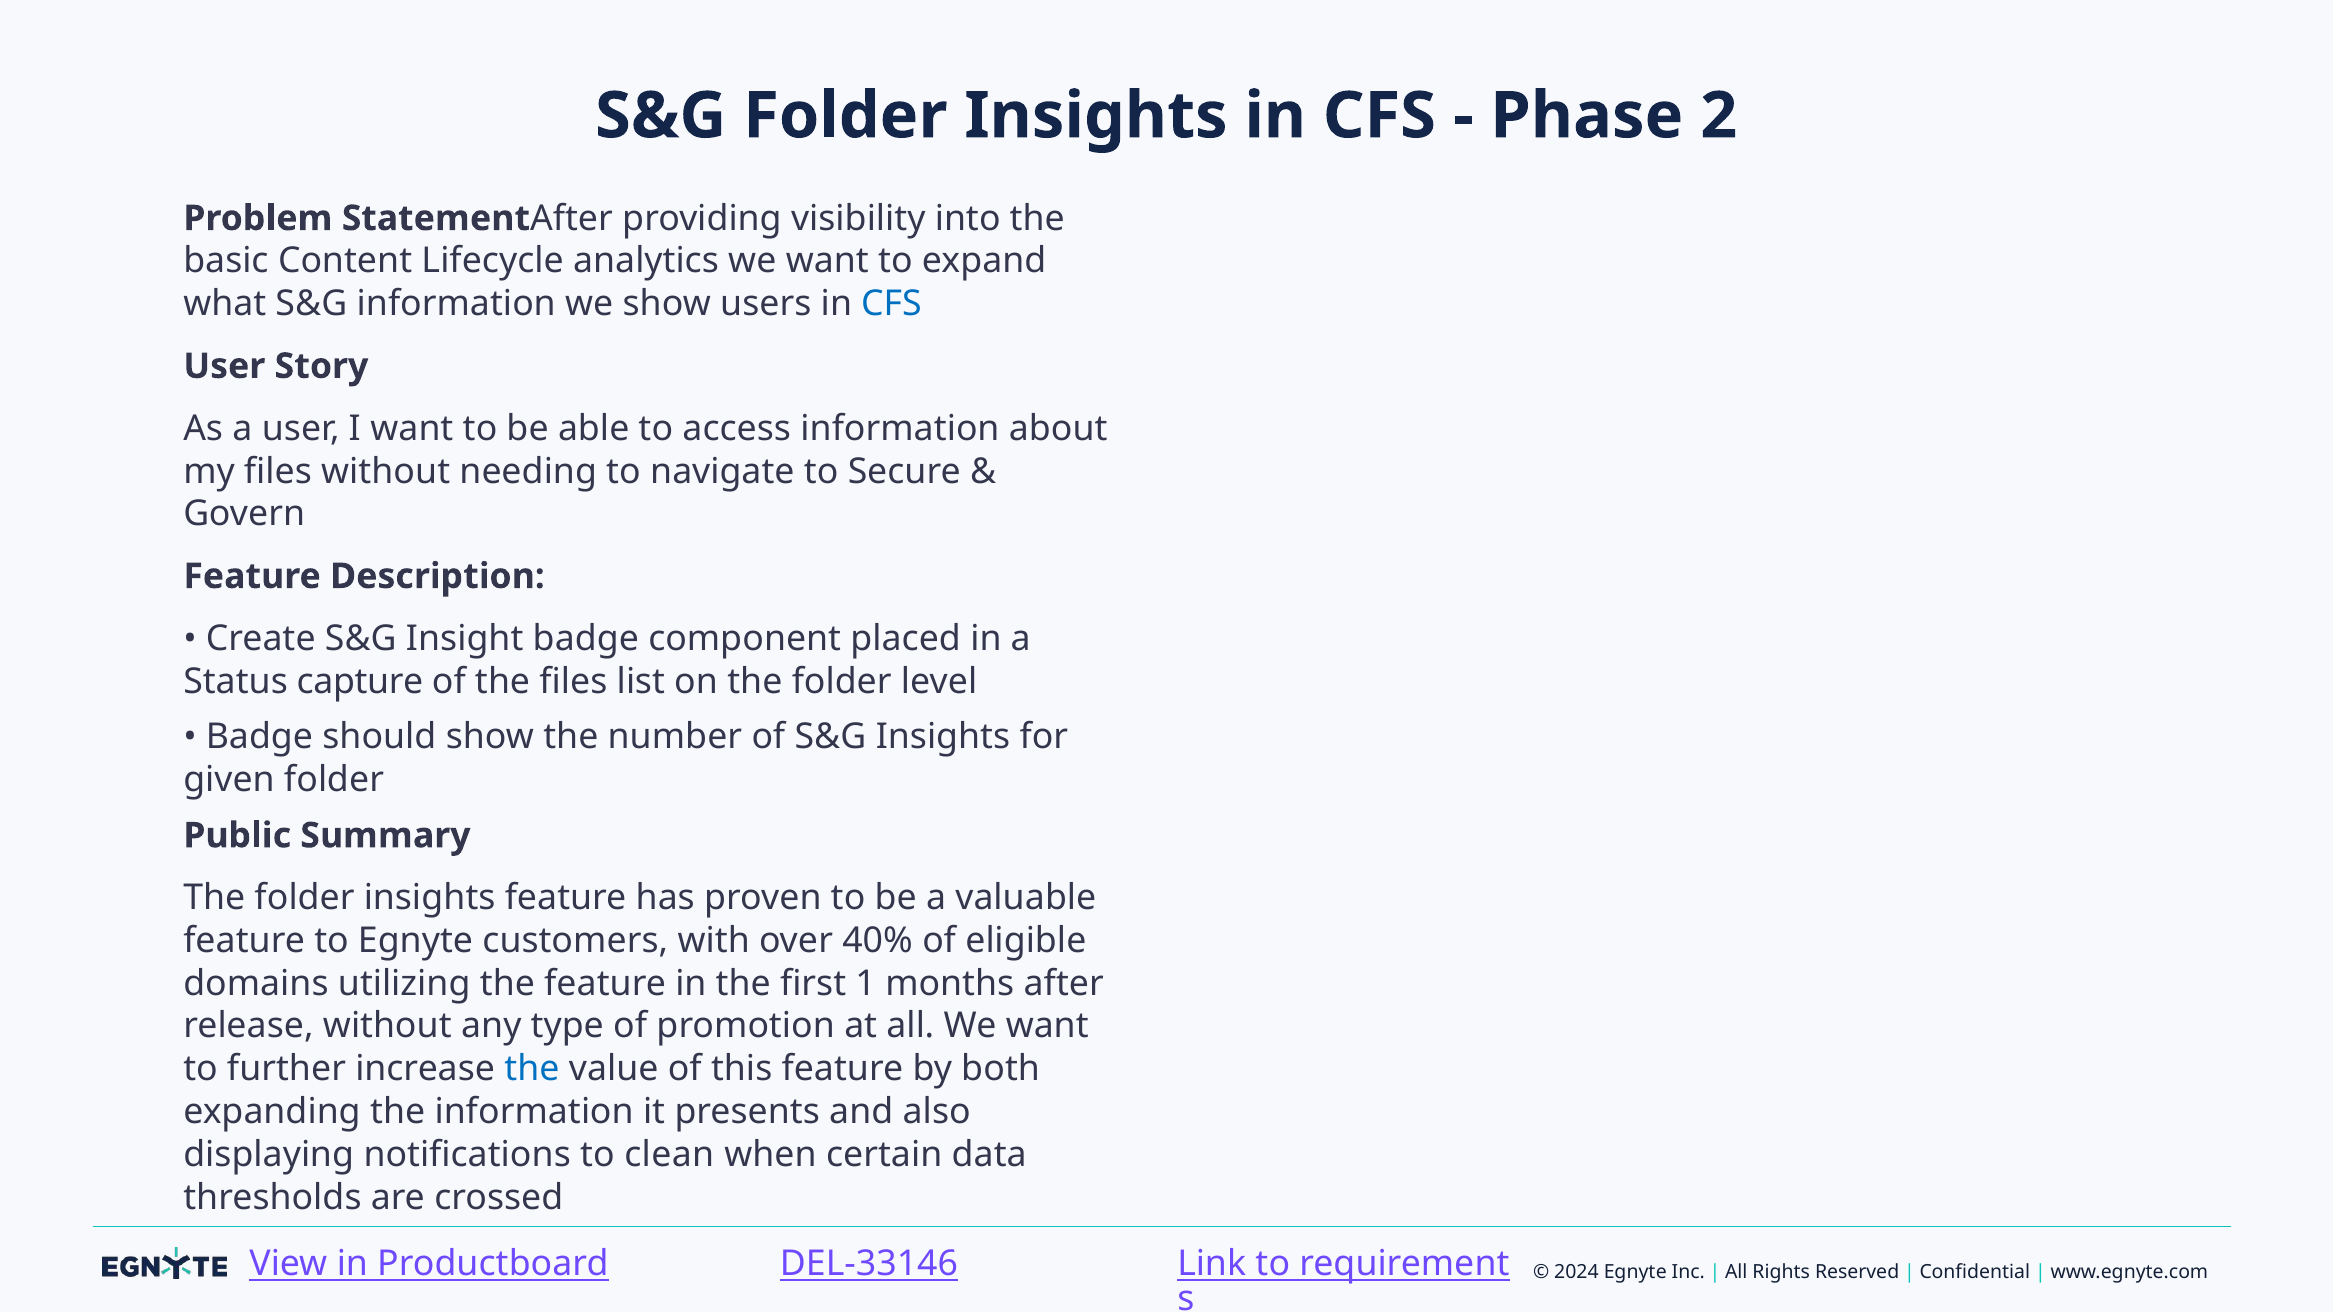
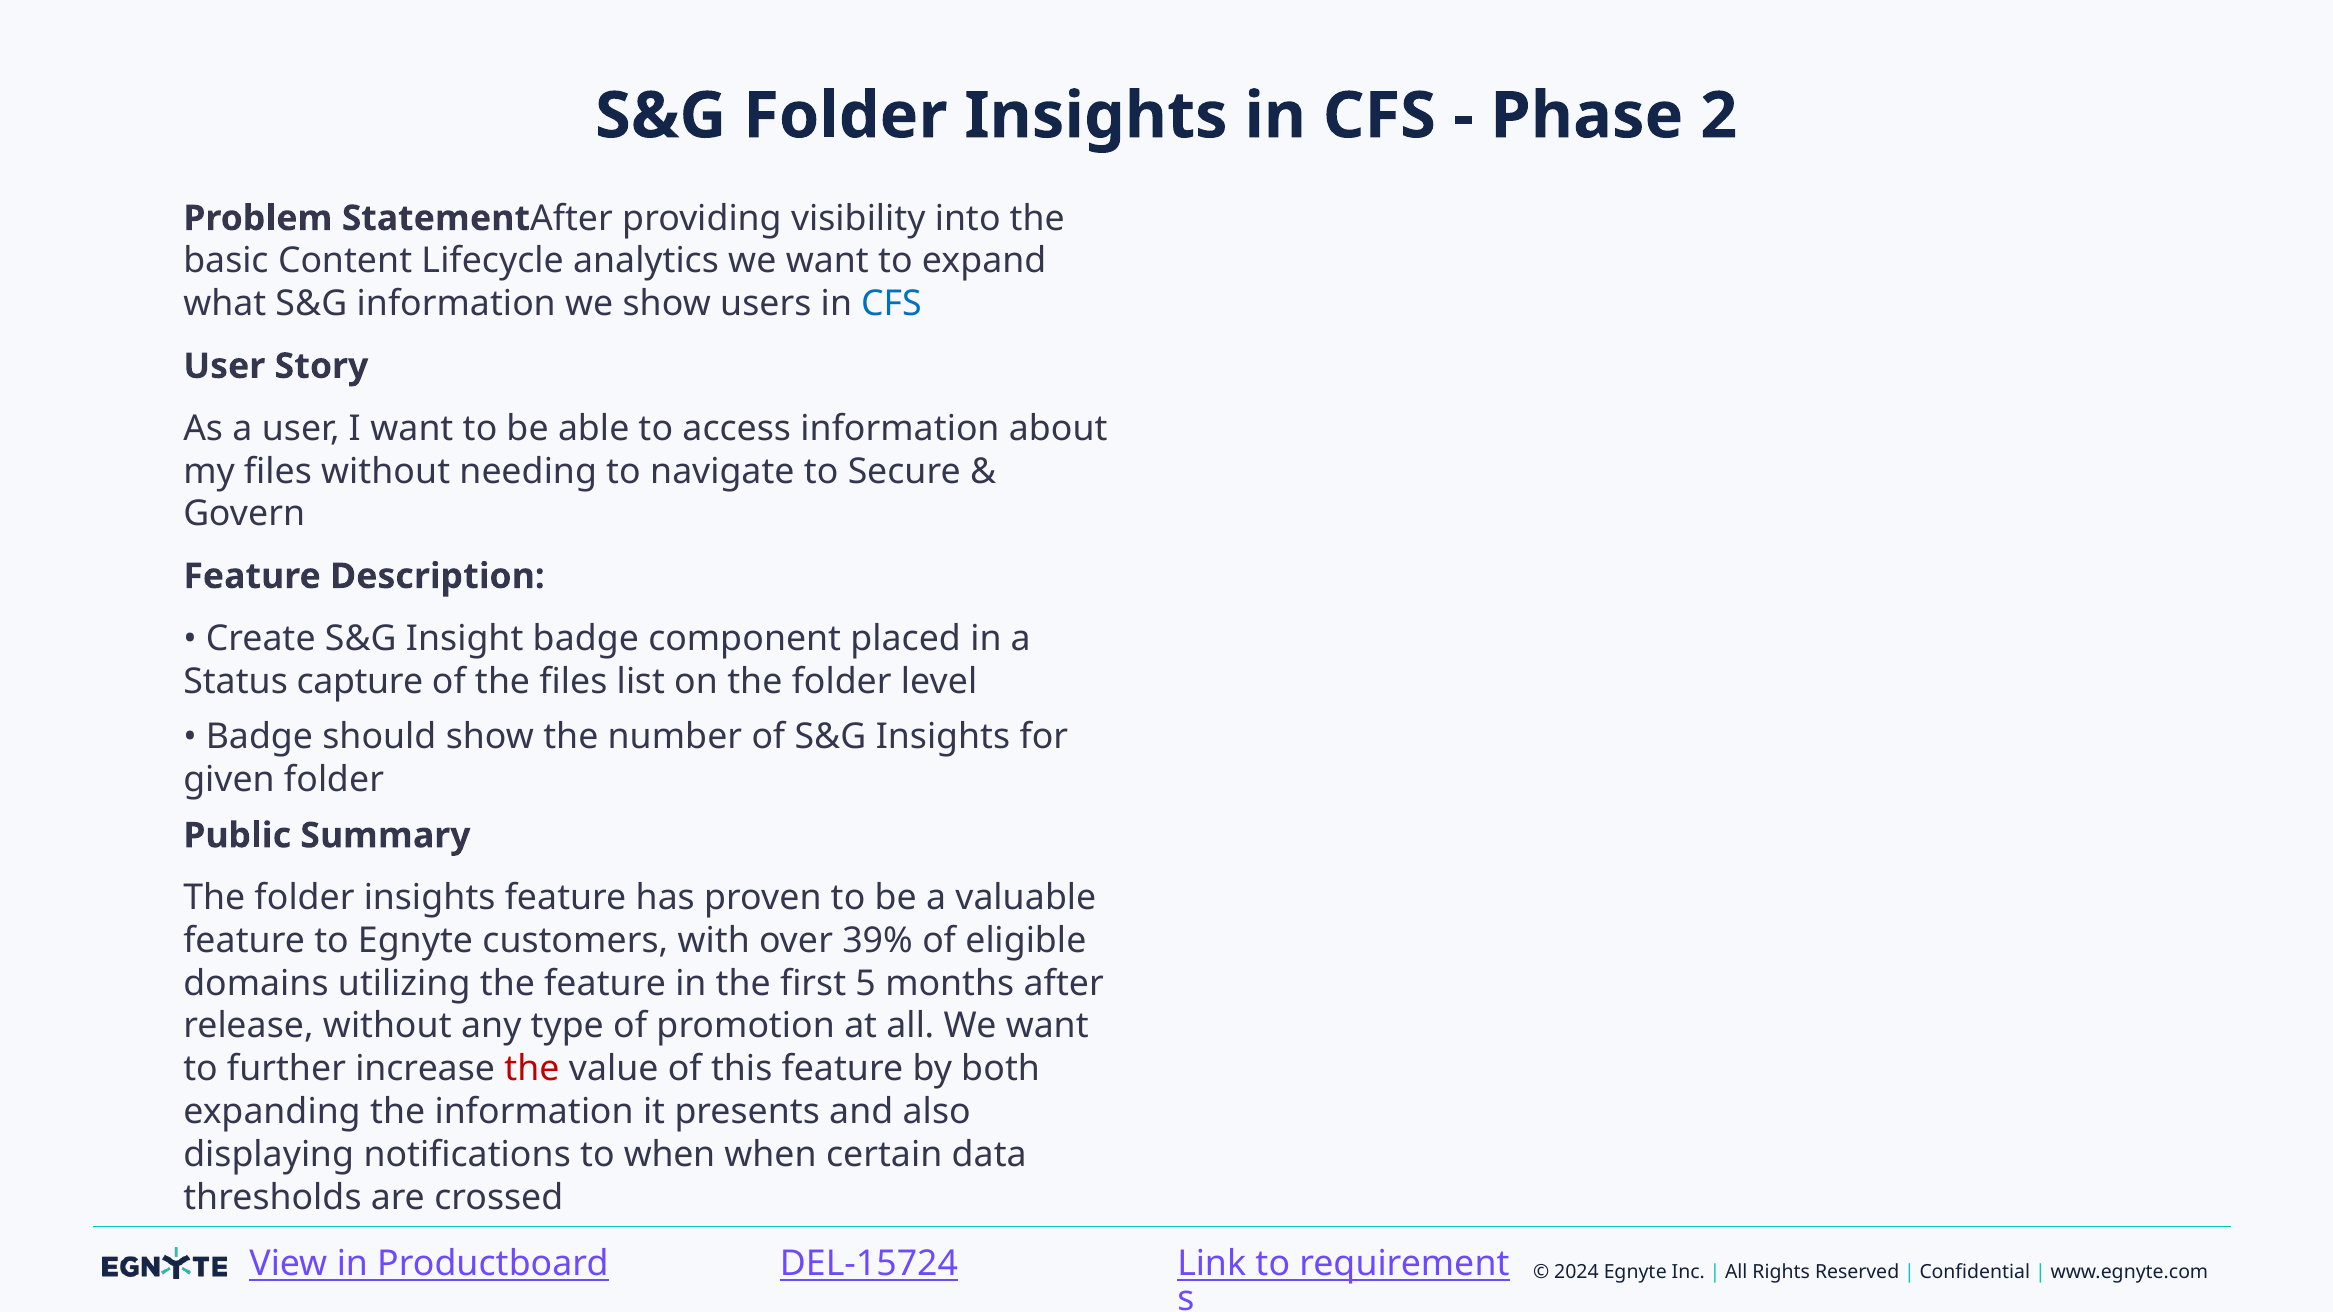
40%: 40% -> 39%
1: 1 -> 5
the at (532, 1069) colour: blue -> red
to clean: clean -> when
DEL-33146: DEL-33146 -> DEL-15724
